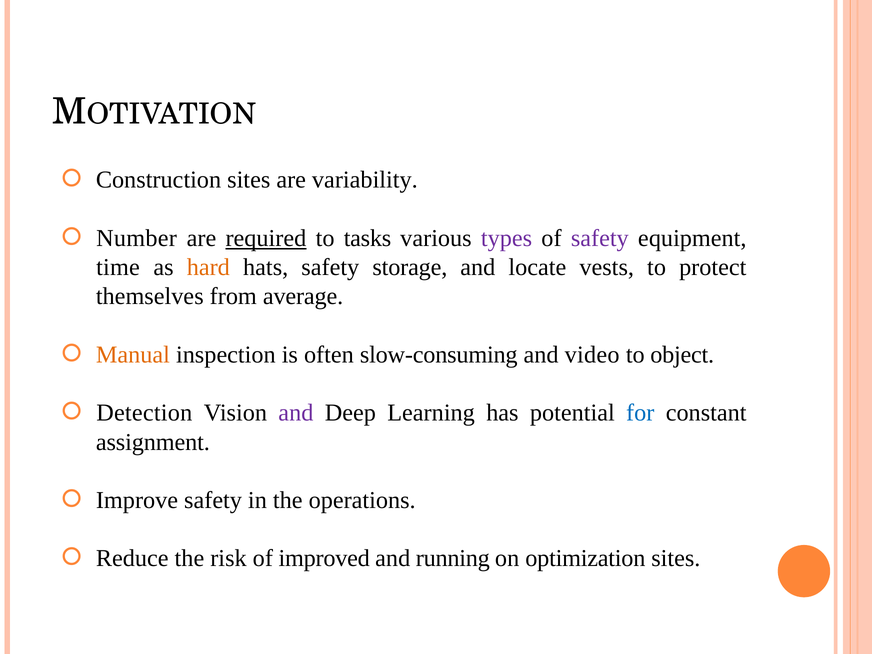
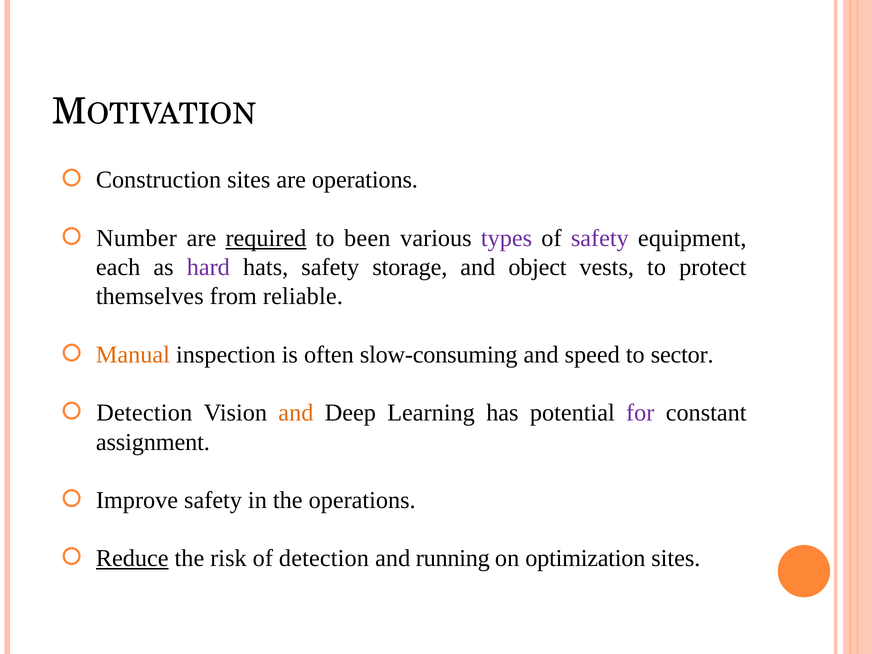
are variability: variability -> operations
tasks: tasks -> been
time: time -> each
hard colour: orange -> purple
locate: locate -> object
average: average -> reliable
video: video -> speed
object: object -> sector
and at (296, 413) colour: purple -> orange
for colour: blue -> purple
Reduce underline: none -> present
of improved: improved -> detection
